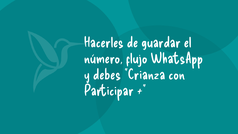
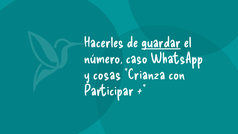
guardar underline: none -> present
flujo: flujo -> caso
debes: debes -> cosas
